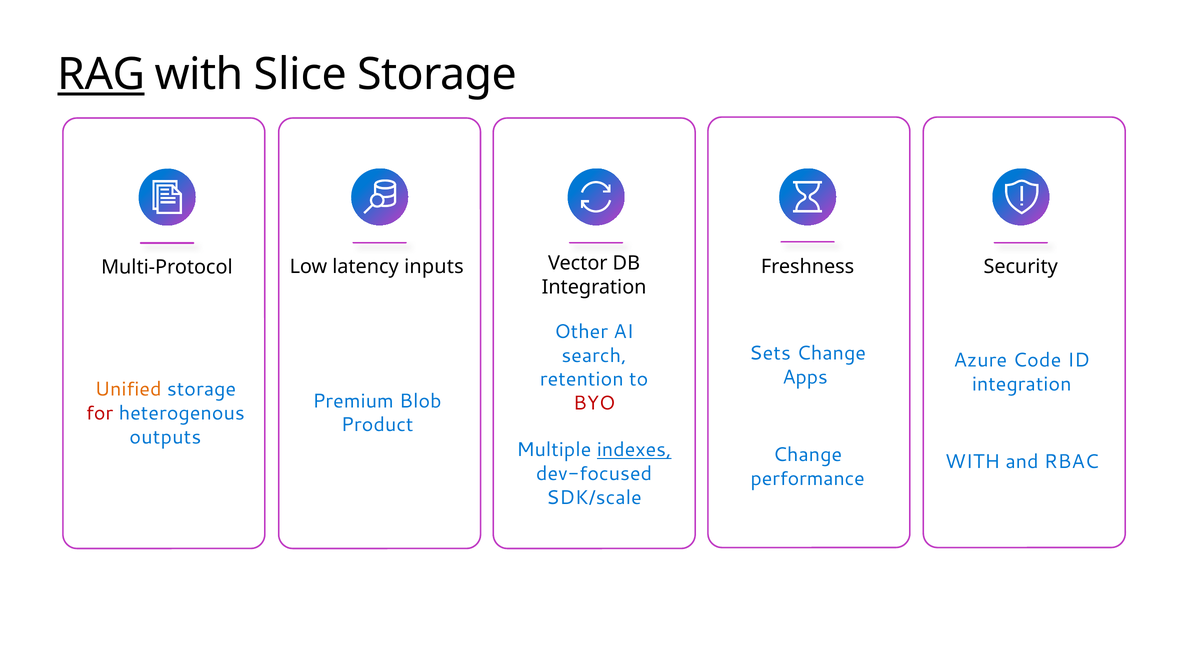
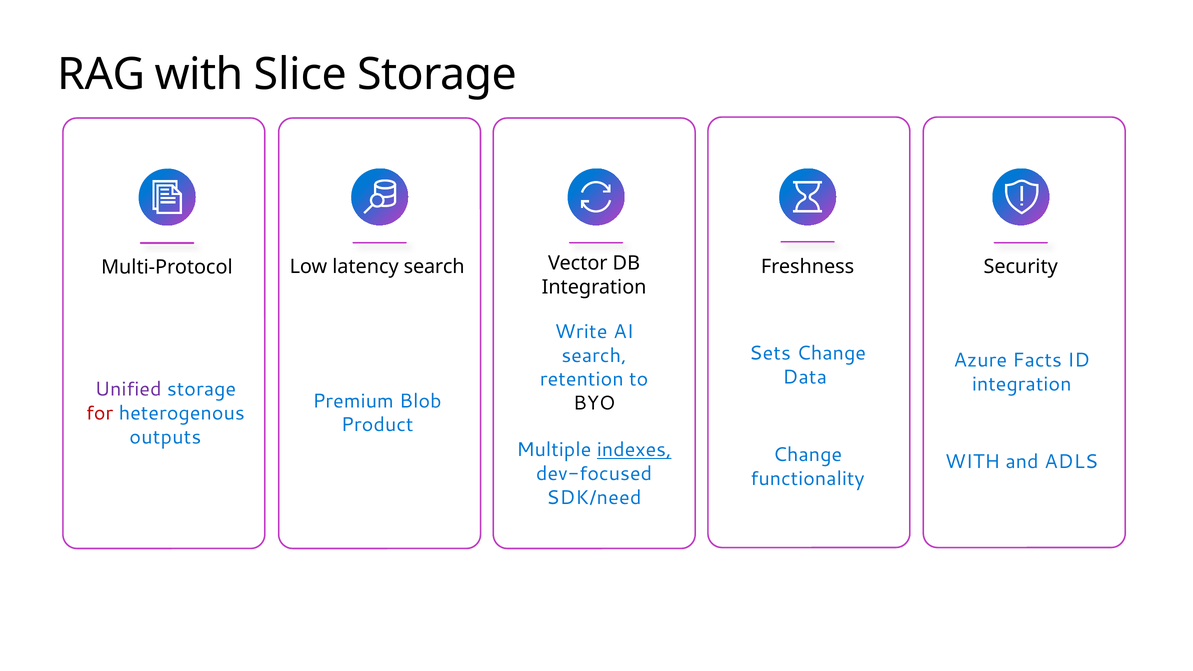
RAG underline: present -> none
latency inputs: inputs -> search
Other: Other -> Write
Code: Code -> Facts
Apps: Apps -> Data
Unified colour: orange -> purple
BYO colour: red -> black
RBAC: RBAC -> ADLS
performance: performance -> functionality
SDK/scale: SDK/scale -> SDK/need
